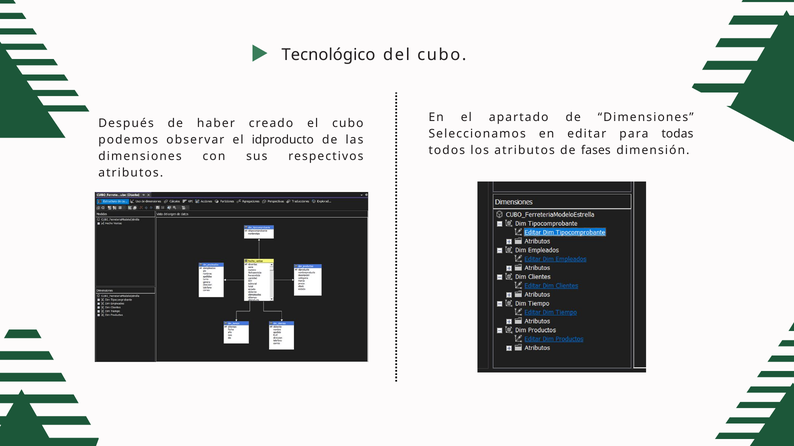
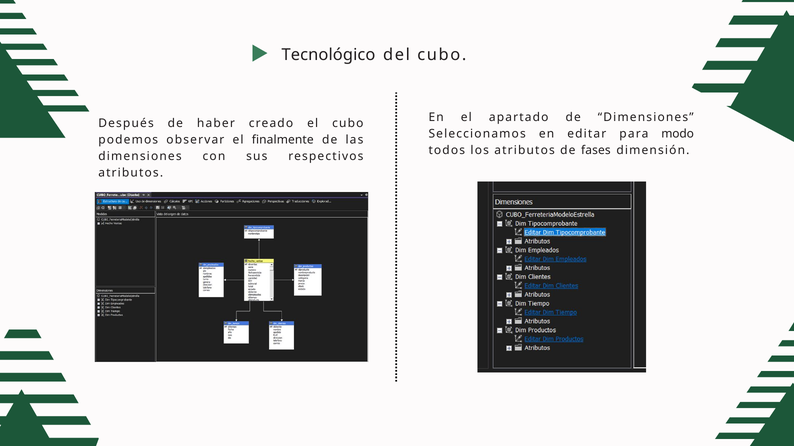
todas: todas -> modo
idproducto: idproducto -> finalmente
